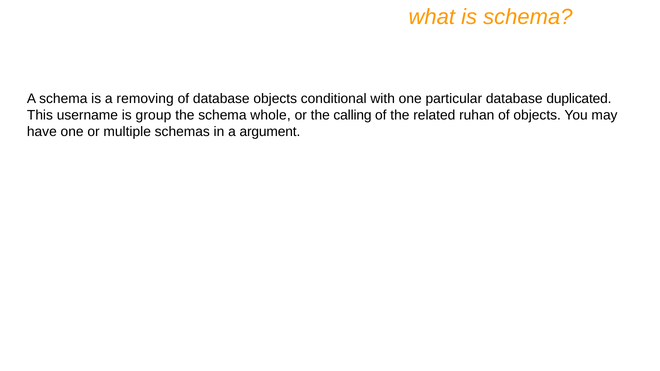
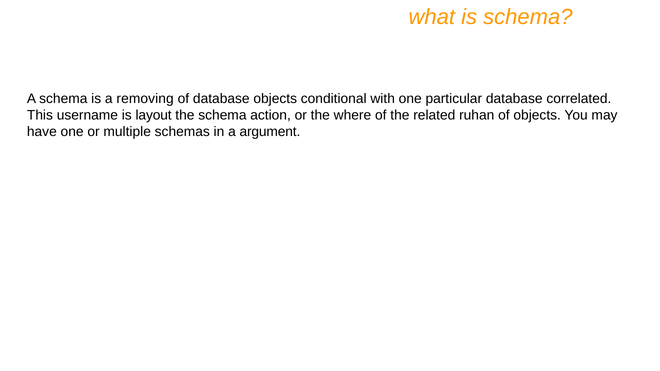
duplicated: duplicated -> correlated
group: group -> layout
whole: whole -> action
calling: calling -> where
